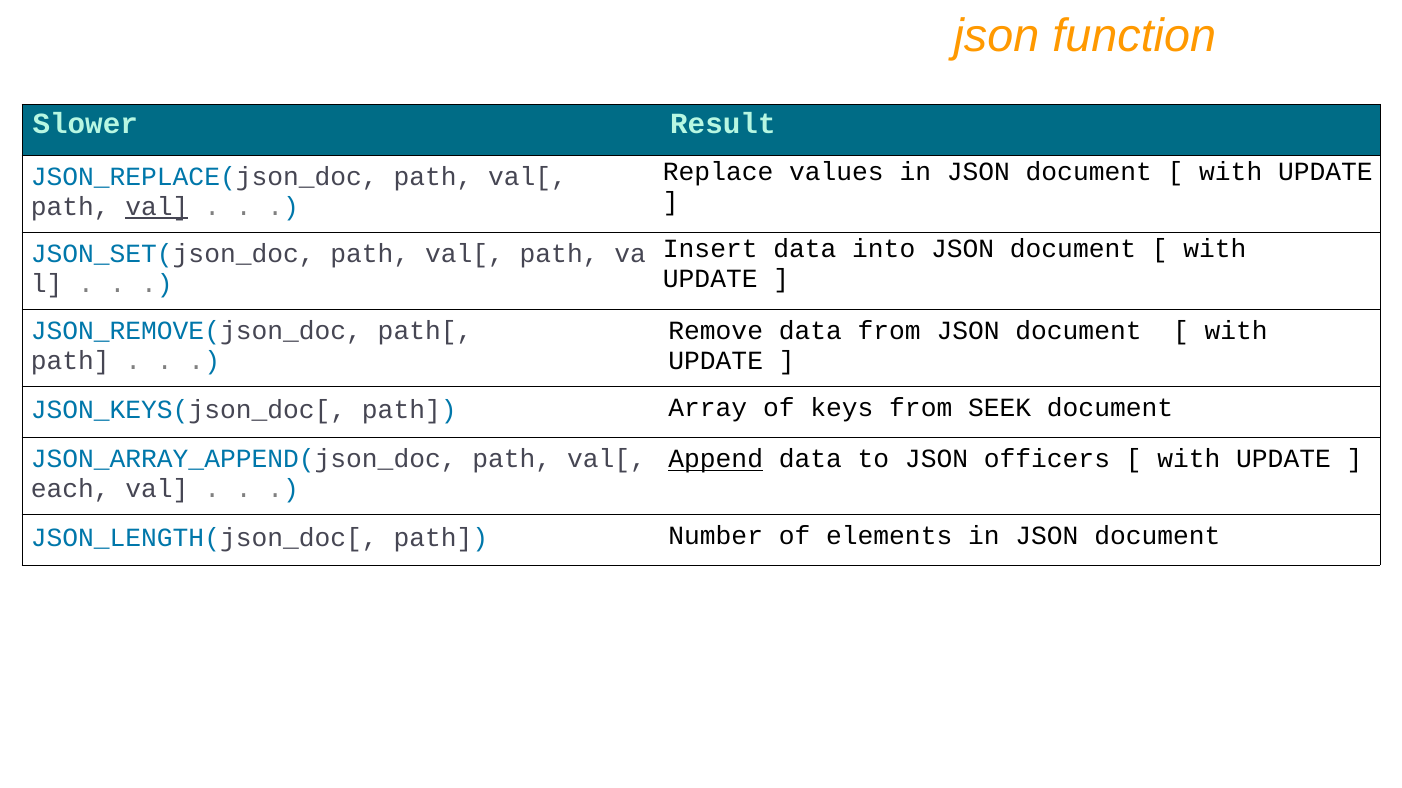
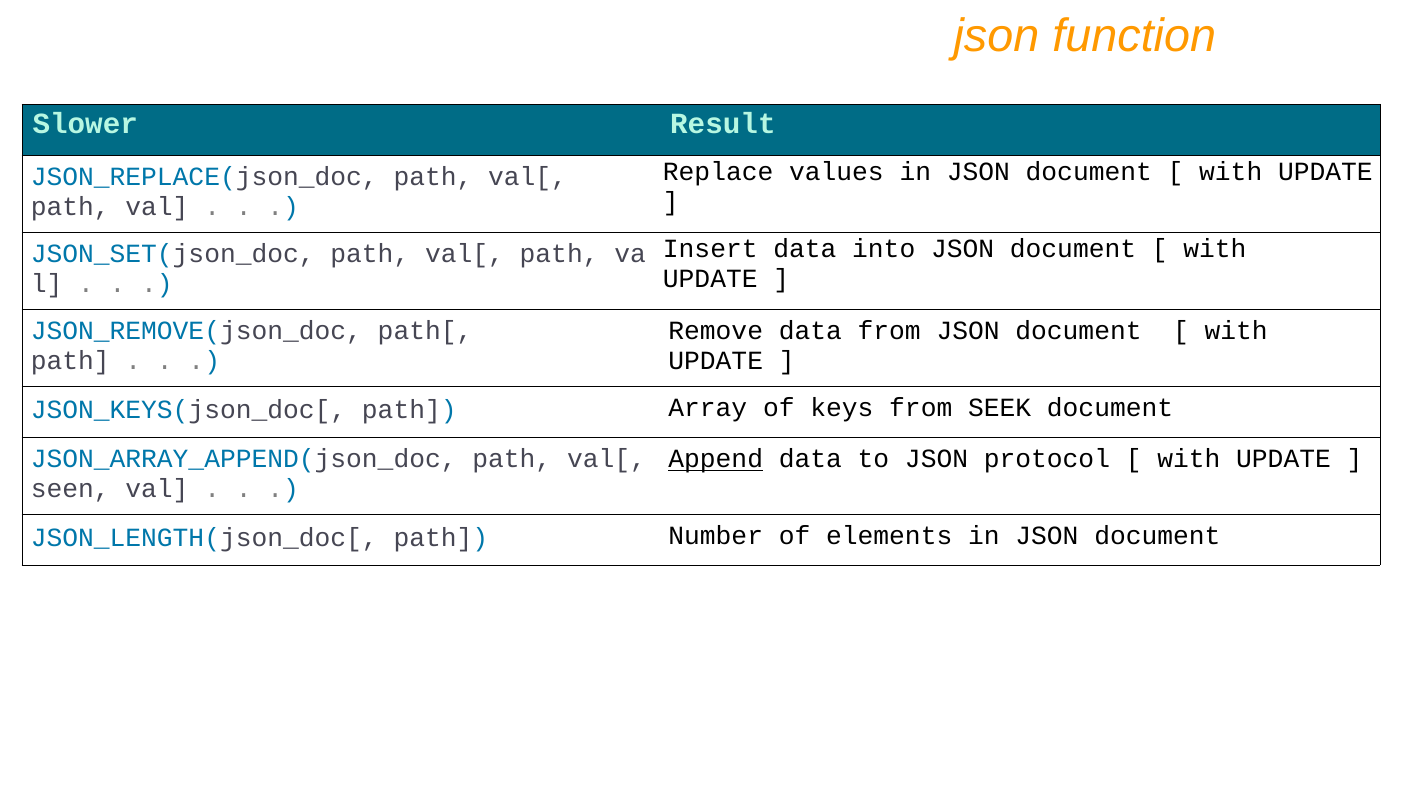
val at (157, 207) underline: present -> none
officers: officers -> protocol
each: each -> seen
